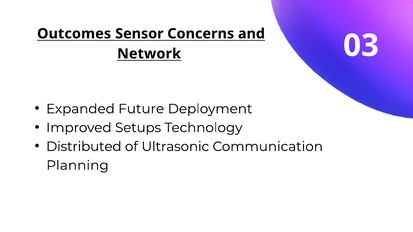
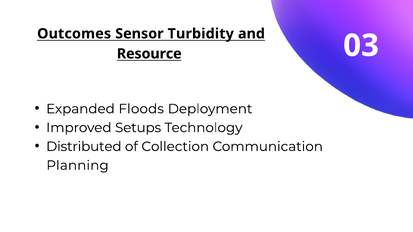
Concerns: Concerns -> Turbidity
Network: Network -> Resource
Future: Future -> Floods
Ultrasonic: Ultrasonic -> Collection
